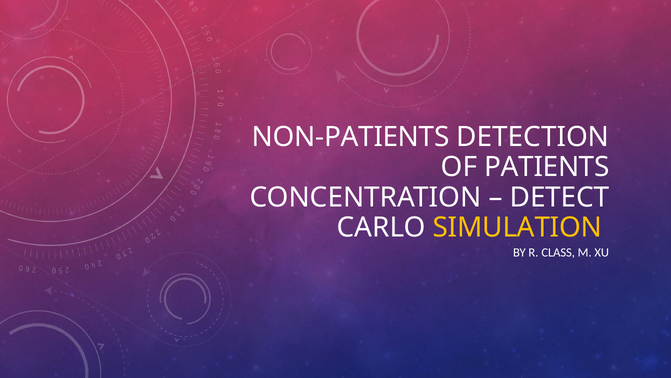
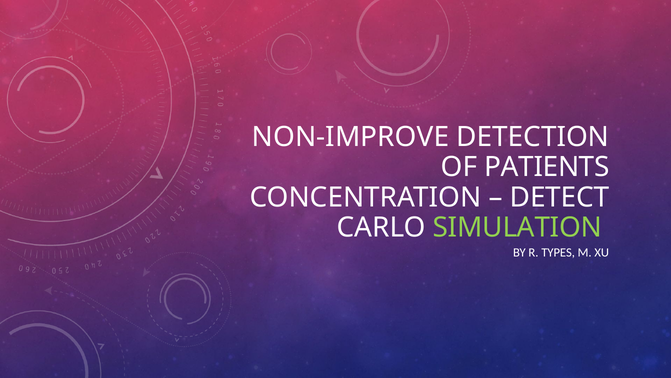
NON-PATIENTS: NON-PATIENTS -> NON-IMPROVE
SIMULATION colour: yellow -> light green
CLASS: CLASS -> TYPES
